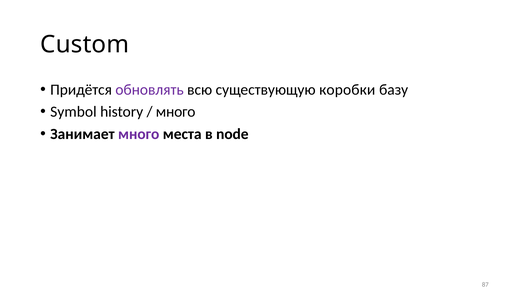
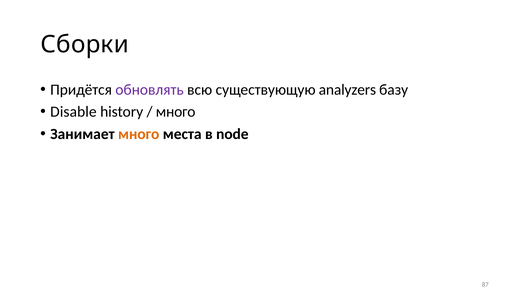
Custom: Custom -> Сборки
коробки: коробки -> analyzers
Symbol: Symbol -> Disable
много at (139, 134) colour: purple -> orange
